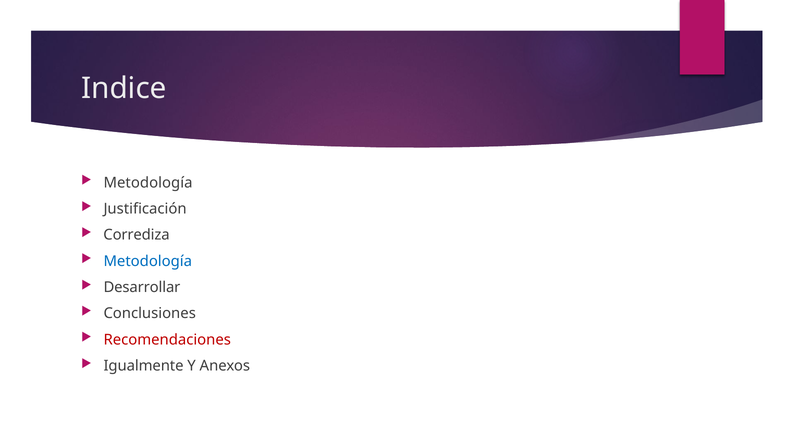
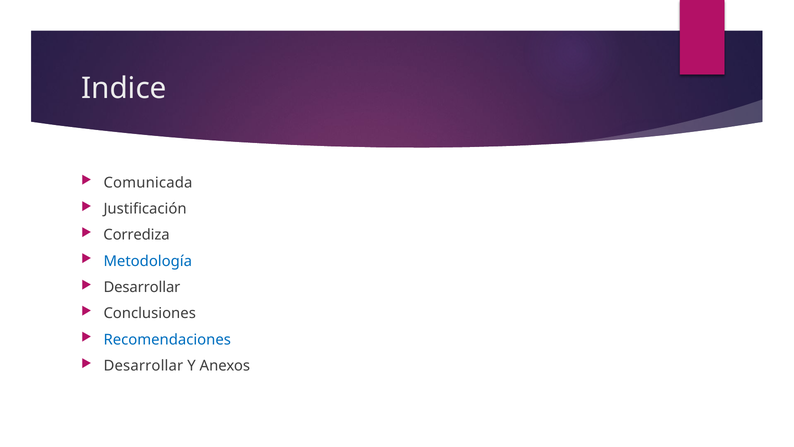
Metodología at (148, 183): Metodología -> Comunicada
Recomendaciones colour: red -> blue
Igualmente at (144, 365): Igualmente -> Desarrollar
